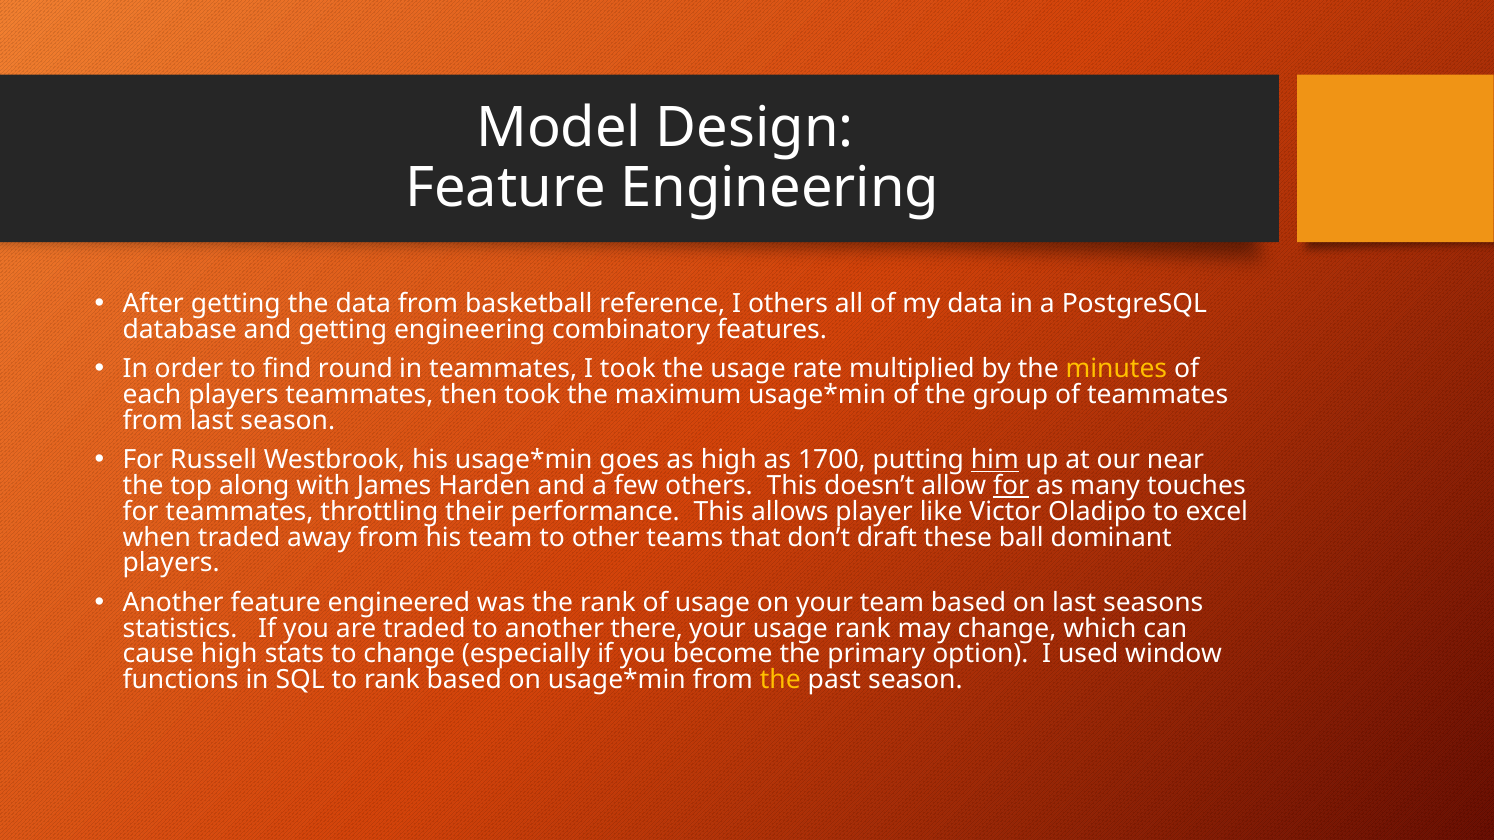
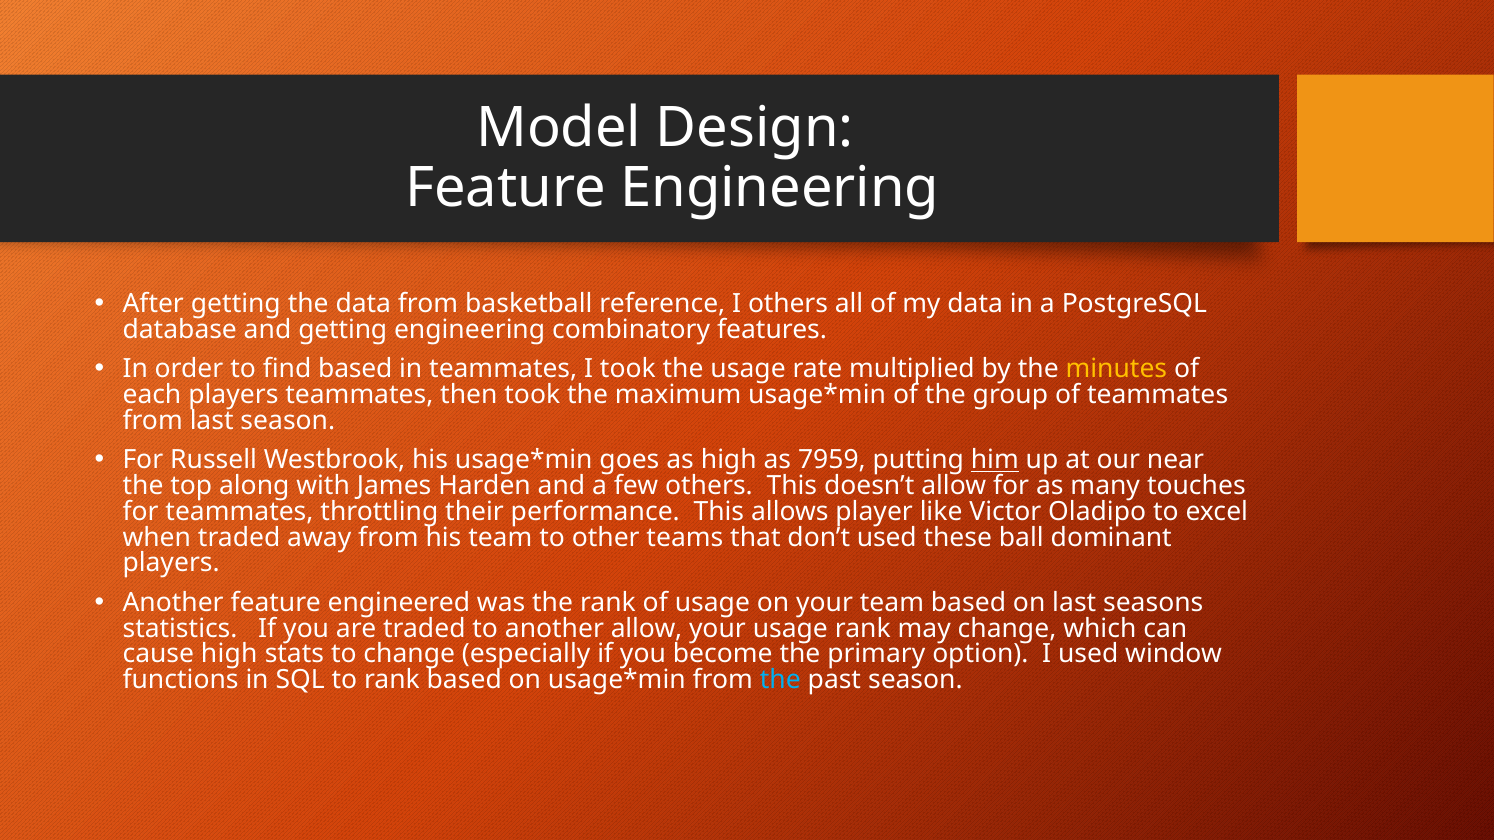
find round: round -> based
1700: 1700 -> 7959
for at (1011, 486) underline: present -> none
don’t draft: draft -> used
another there: there -> allow
the at (780, 680) colour: yellow -> light blue
